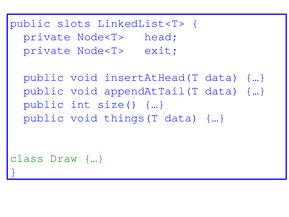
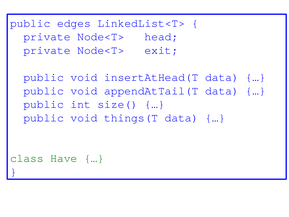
slots: slots -> edges
Draw: Draw -> Have
